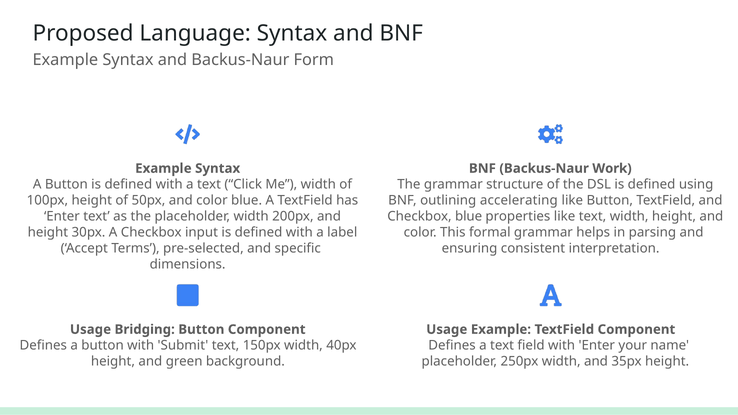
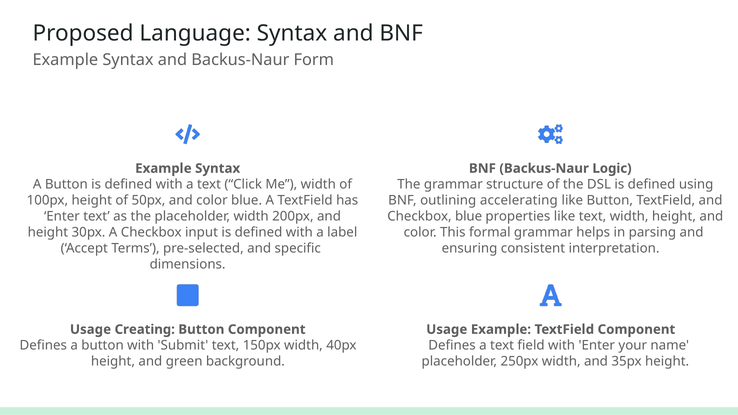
Work: Work -> Logic
Bridging: Bridging -> Creating
